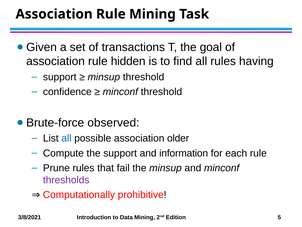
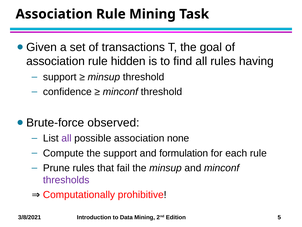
all at (66, 138) colour: blue -> purple
older: older -> none
information: information -> formulation
